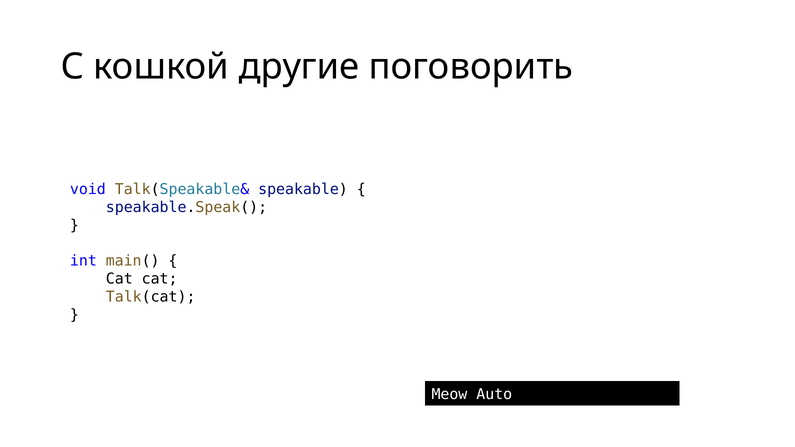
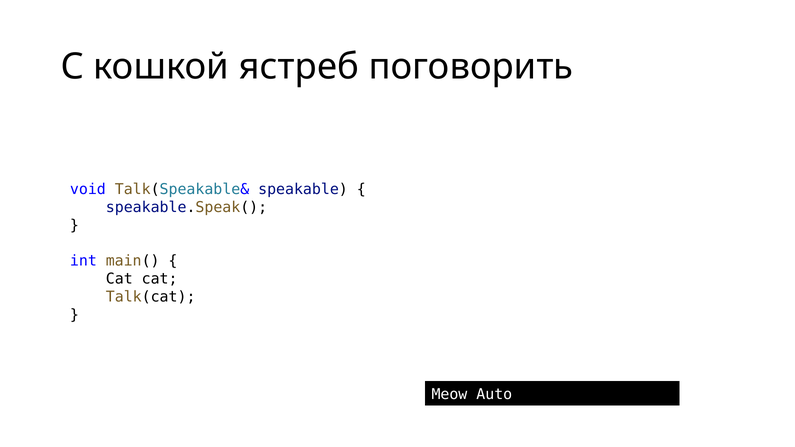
другие: другие -> ястреб
